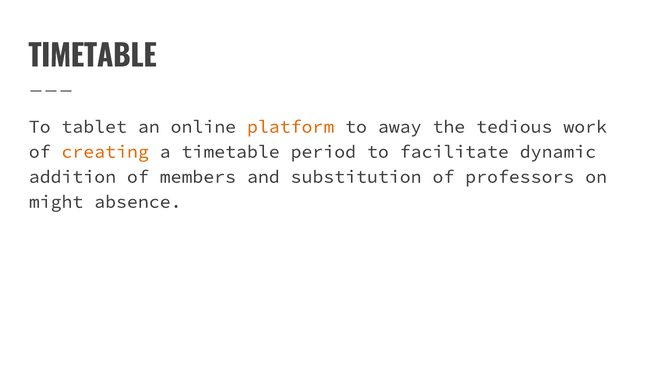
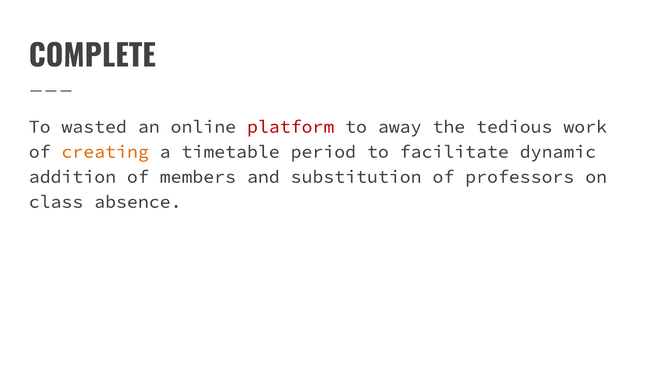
TIMETABLE at (93, 57): TIMETABLE -> COMPLETE
tablet: tablet -> wasted
platform colour: orange -> red
might: might -> class
